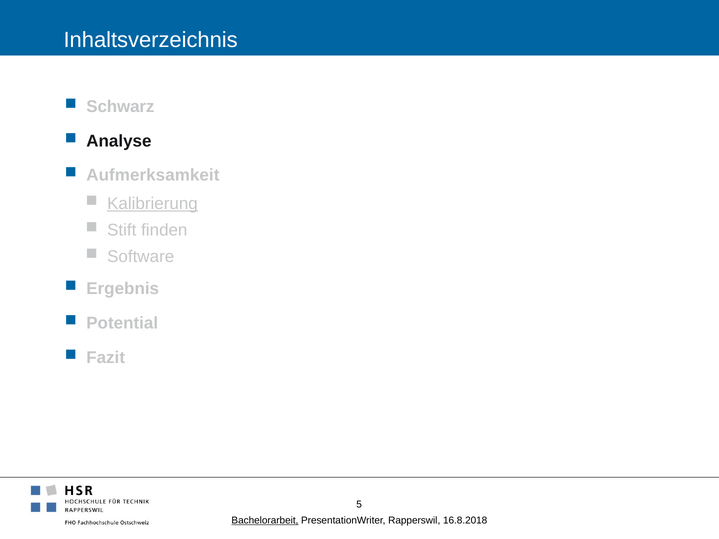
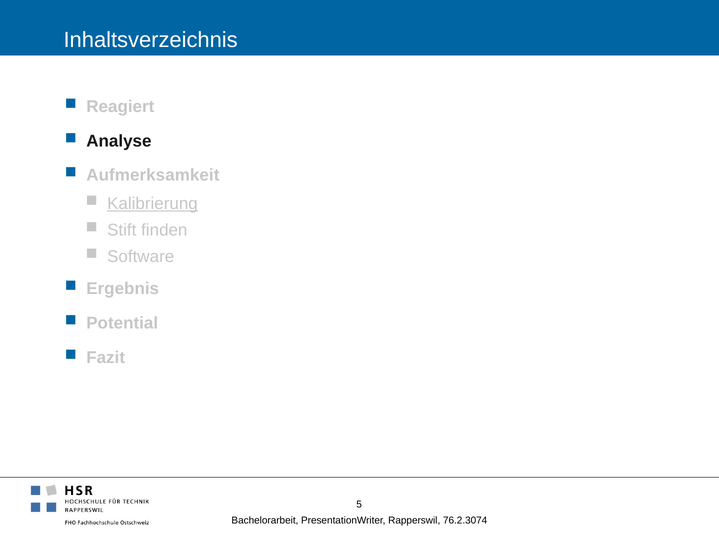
Schwarz: Schwarz -> Reagiert
Bachelorarbeit underline: present -> none
16.8.2018: 16.8.2018 -> 76.2.3074
